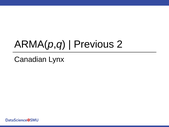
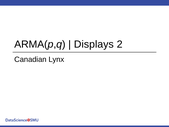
Previous: Previous -> Displays
